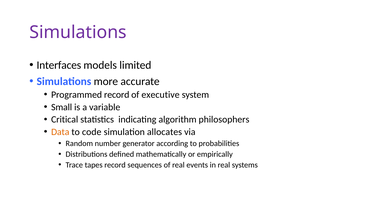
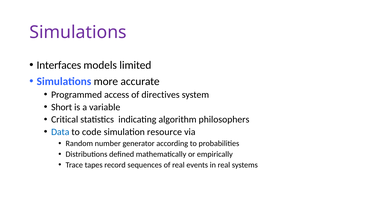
Programmed record: record -> access
executive: executive -> directives
Small: Small -> Short
Data colour: orange -> blue
allocates: allocates -> resource
